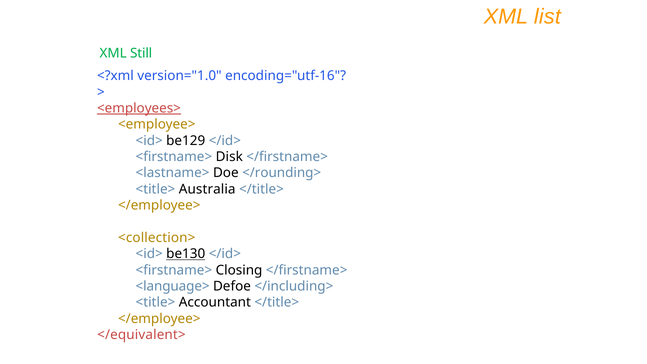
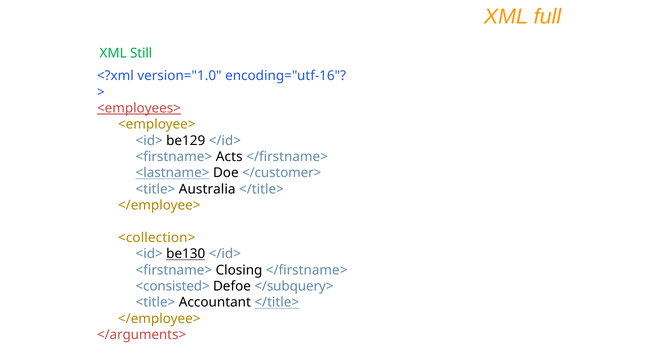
list: list -> full
Disk: Disk -> Acts
<lastname> underline: none -> present
</rounding>: </rounding> -> </customer>
<language>: <language> -> <consisted>
</including>: </including> -> </subquery>
</title> at (277, 302) underline: none -> present
</equivalent>: </equivalent> -> </arguments>
